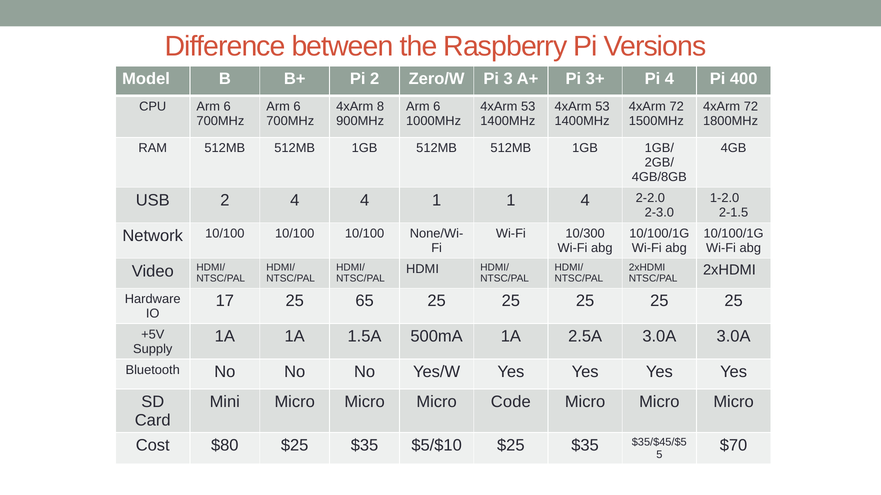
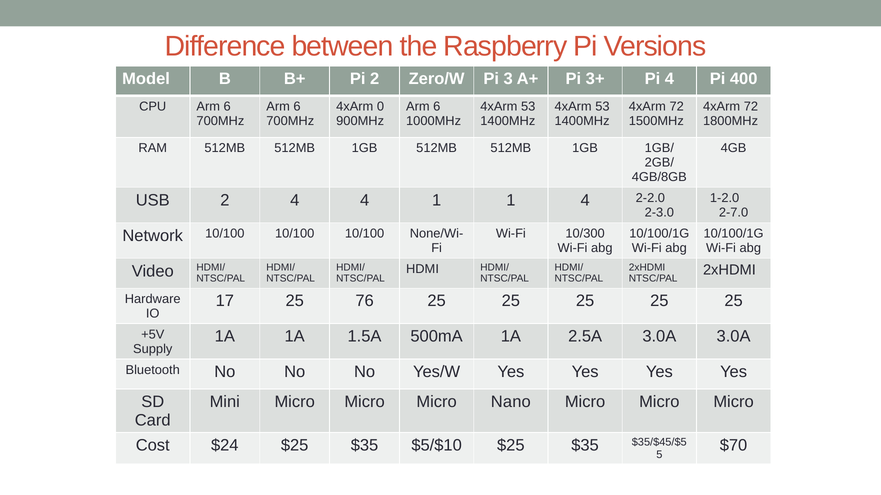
8: 8 -> 0
2-1.5: 2-1.5 -> 2-7.0
65: 65 -> 76
Code: Code -> Nano
$80: $80 -> $24
